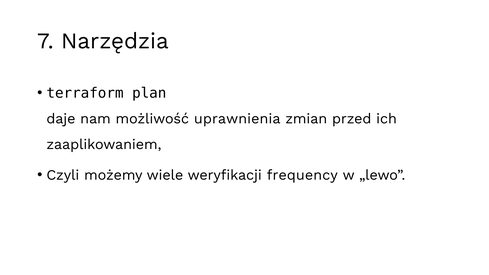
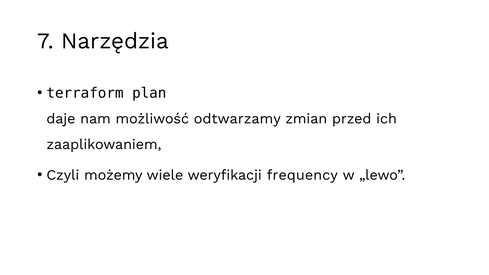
uprawnienia: uprawnienia -> odtwarzamy
